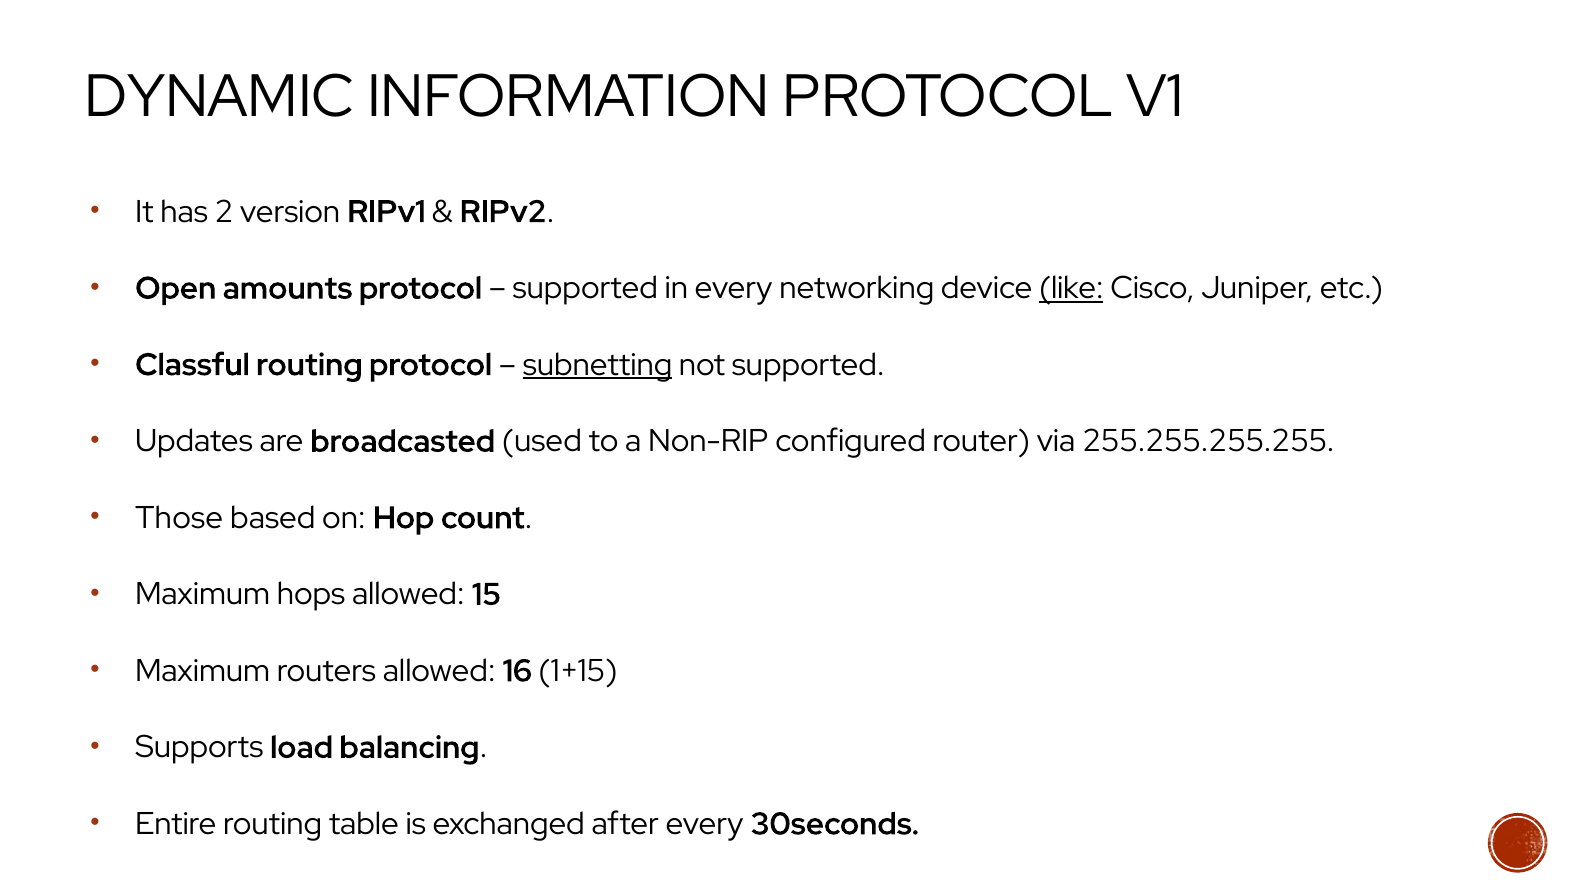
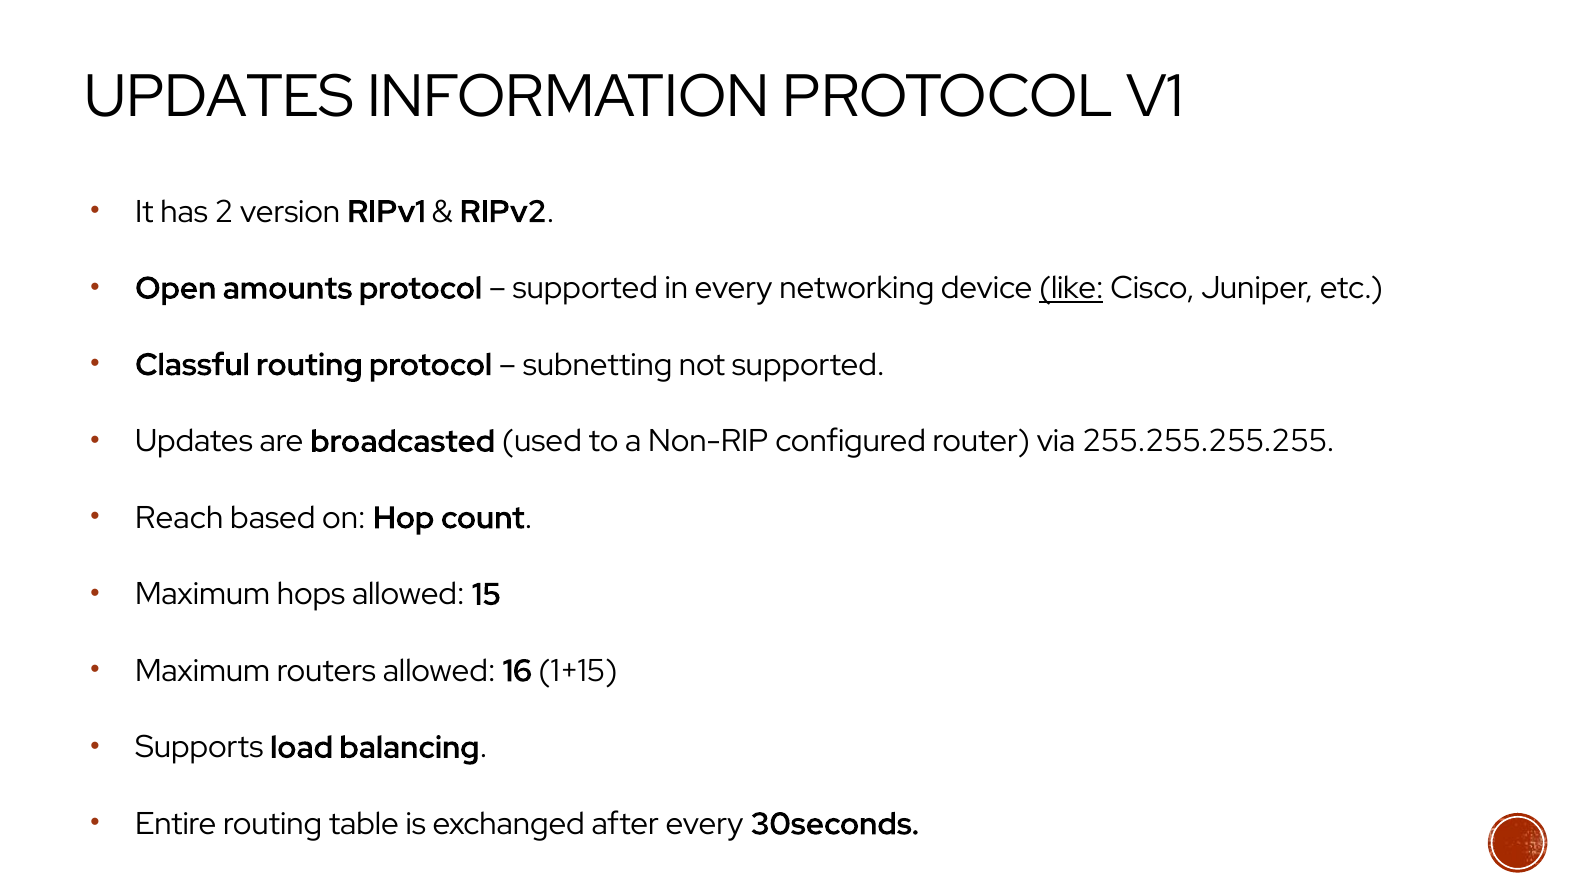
DYNAMIC at (220, 97): DYNAMIC -> UPDATES
subnetting underline: present -> none
Those: Those -> Reach
